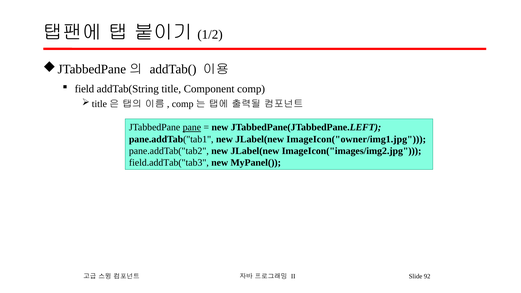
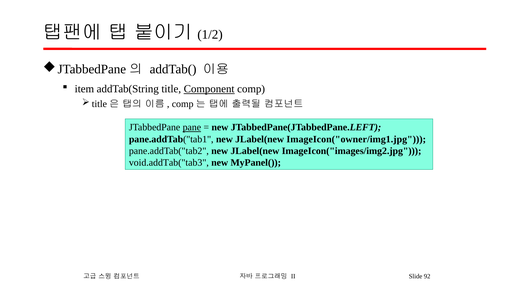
field: field -> item
Component underline: none -> present
field.addTab("tab3: field.addTab("tab3 -> void.addTab("tab3
